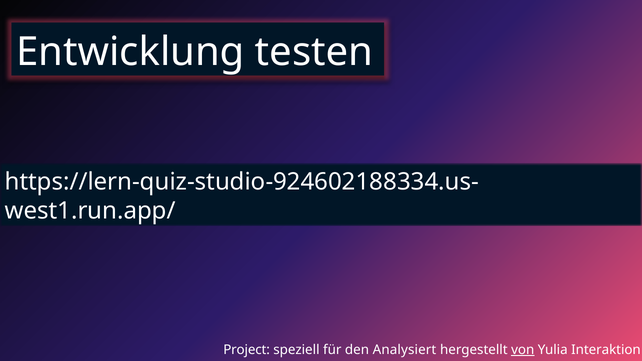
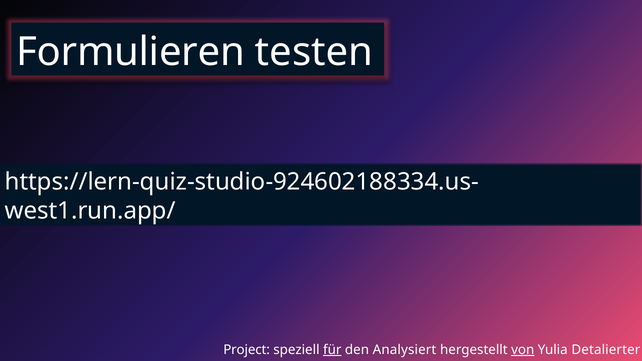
Entwicklung: Entwicklung -> Formulieren
für underline: none -> present
Interaktion: Interaktion -> Detalierter
